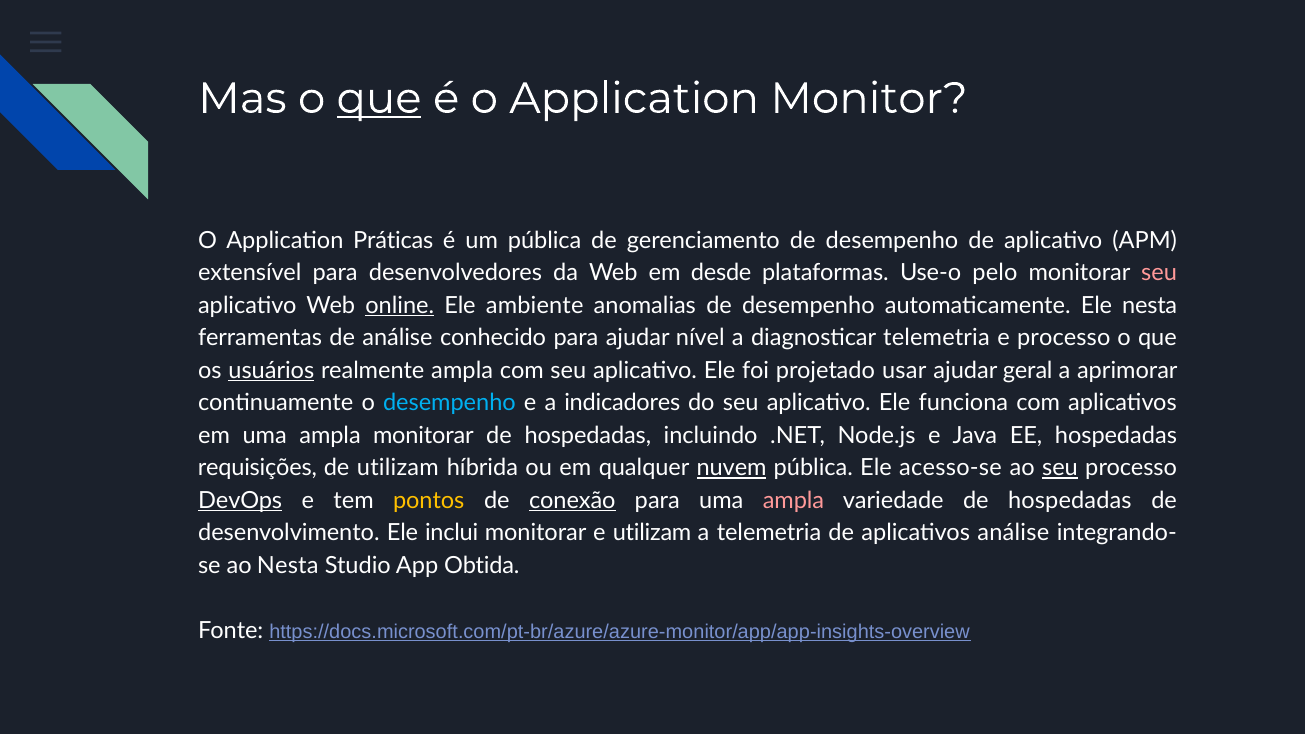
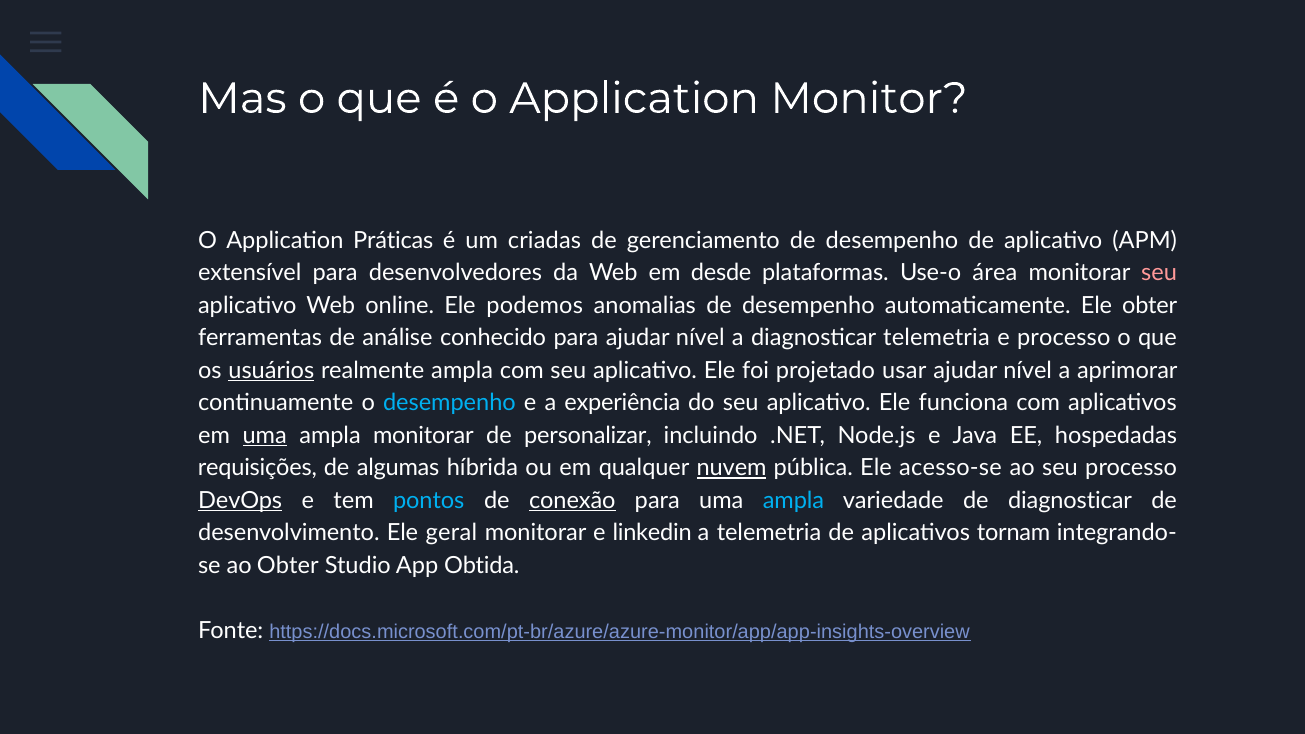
que at (379, 98) underline: present -> none
um pública: pública -> criadas
pelo: pelo -> área
online underline: present -> none
ambiente: ambiente -> podemos
Ele nesta: nesta -> obter
geral at (1028, 370): geral -> nível
indicadores: indicadores -> experiência
uma at (265, 436) underline: none -> present
hospedadas at (588, 436): hospedadas -> personalizar
de utilizam: utilizam -> algumas
seu at (1060, 468) underline: present -> none
pontos colour: yellow -> light blue
ampla at (793, 501) colour: pink -> light blue
variedade de hospedadas: hospedadas -> diagnosticar
inclui: inclui -> geral
e utilizam: utilizam -> linkedin
aplicativos análise: análise -> tornam
ao Nesta: Nesta -> Obter
